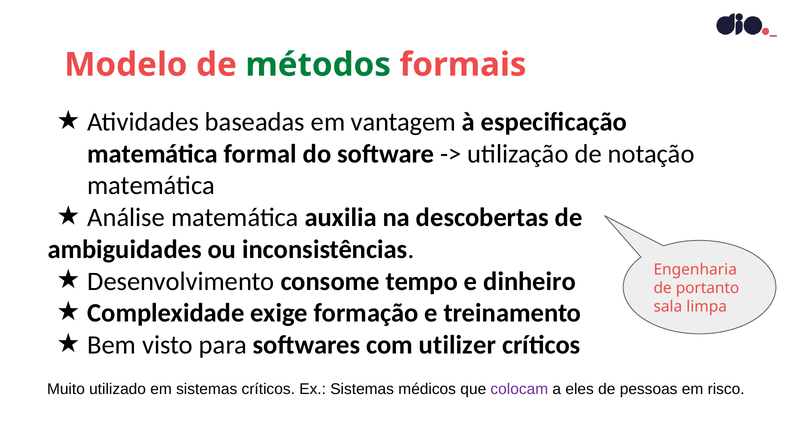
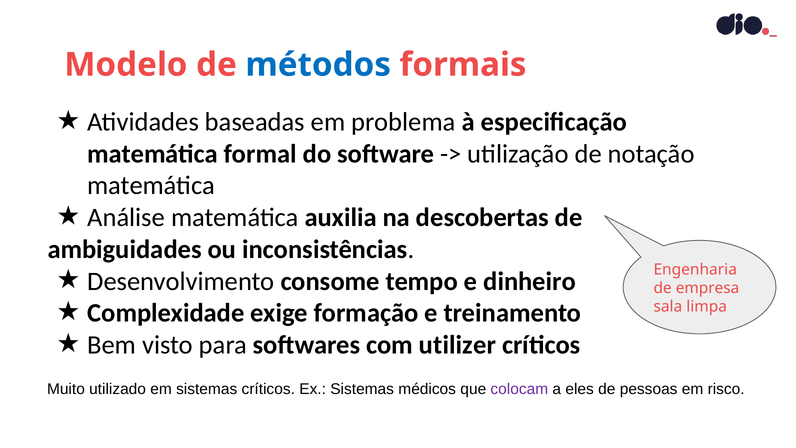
métodos colour: green -> blue
vantagem: vantagem -> problema
portanto: portanto -> empresa
